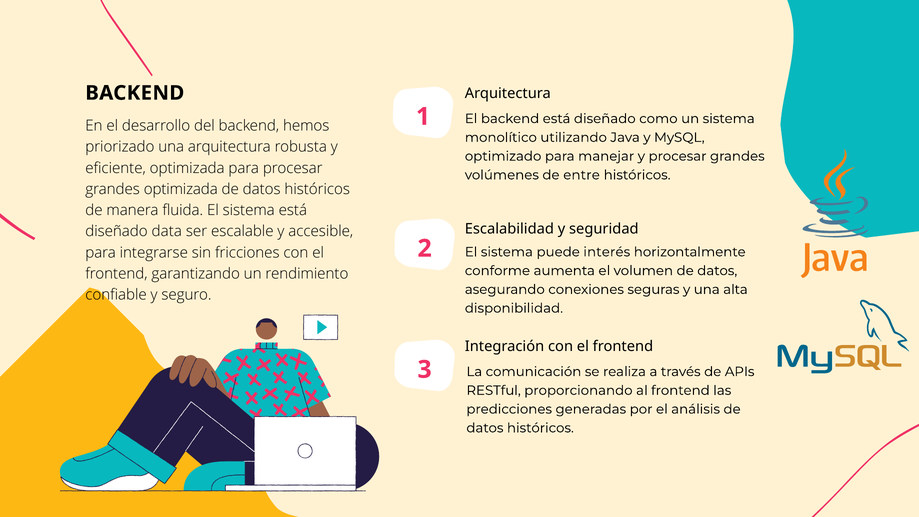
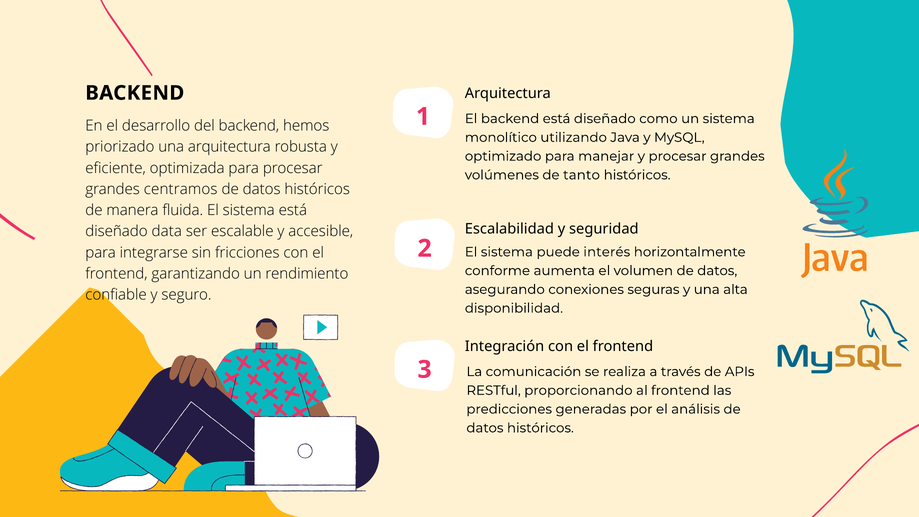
entre: entre -> tanto
grandes optimizada: optimizada -> centramos
